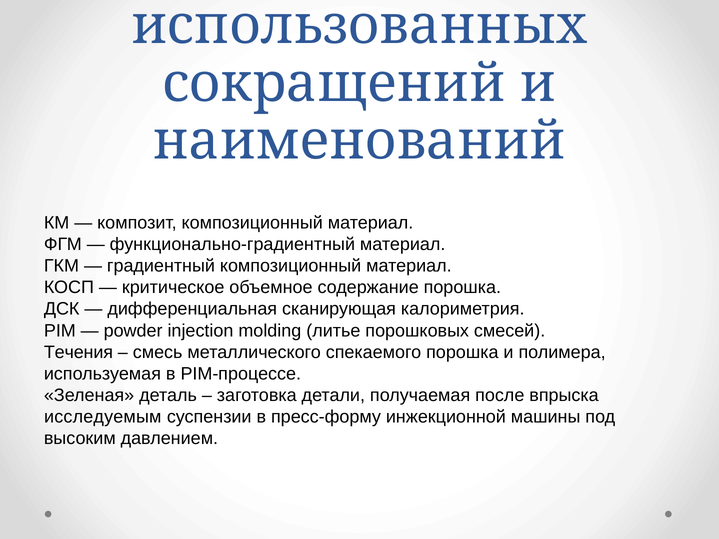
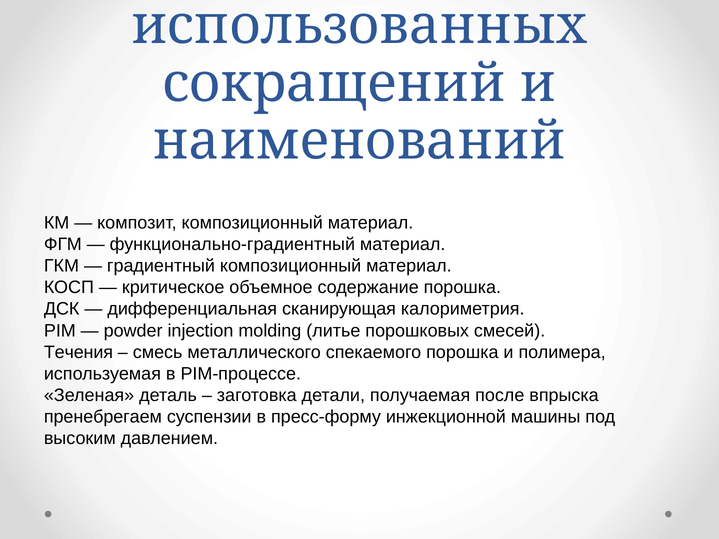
исследуемым: исследуемым -> пренебрегаем
